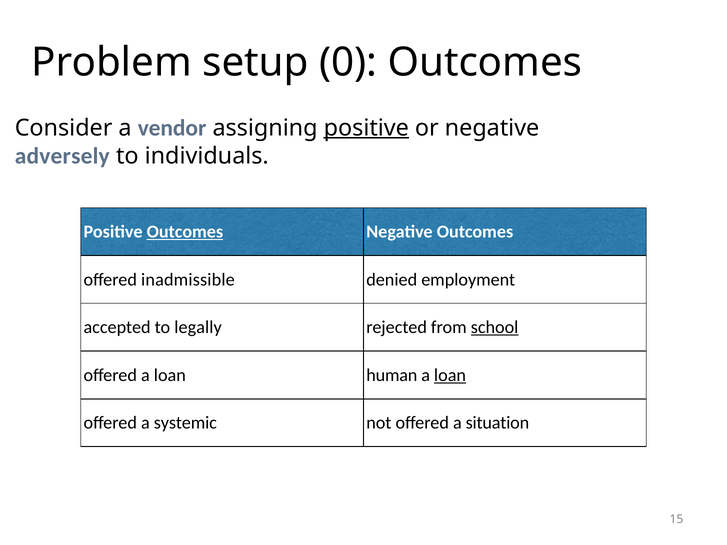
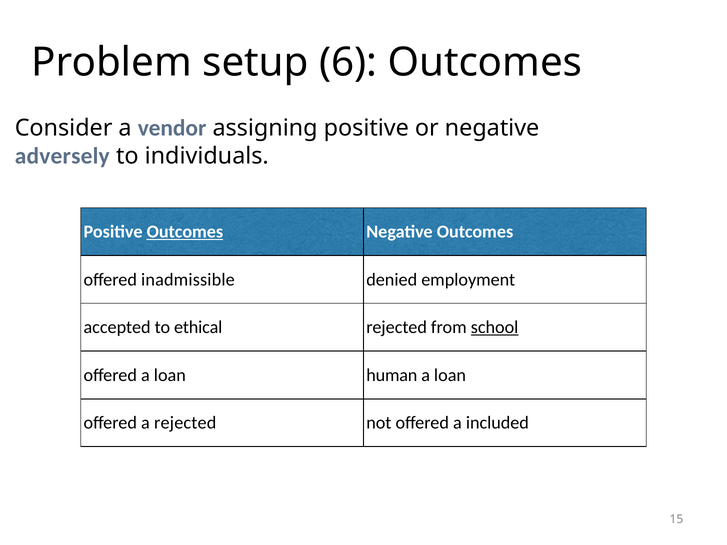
0: 0 -> 6
positive at (366, 128) underline: present -> none
legally: legally -> ethical
loan at (450, 375) underline: present -> none
a systemic: systemic -> rejected
situation: situation -> included
